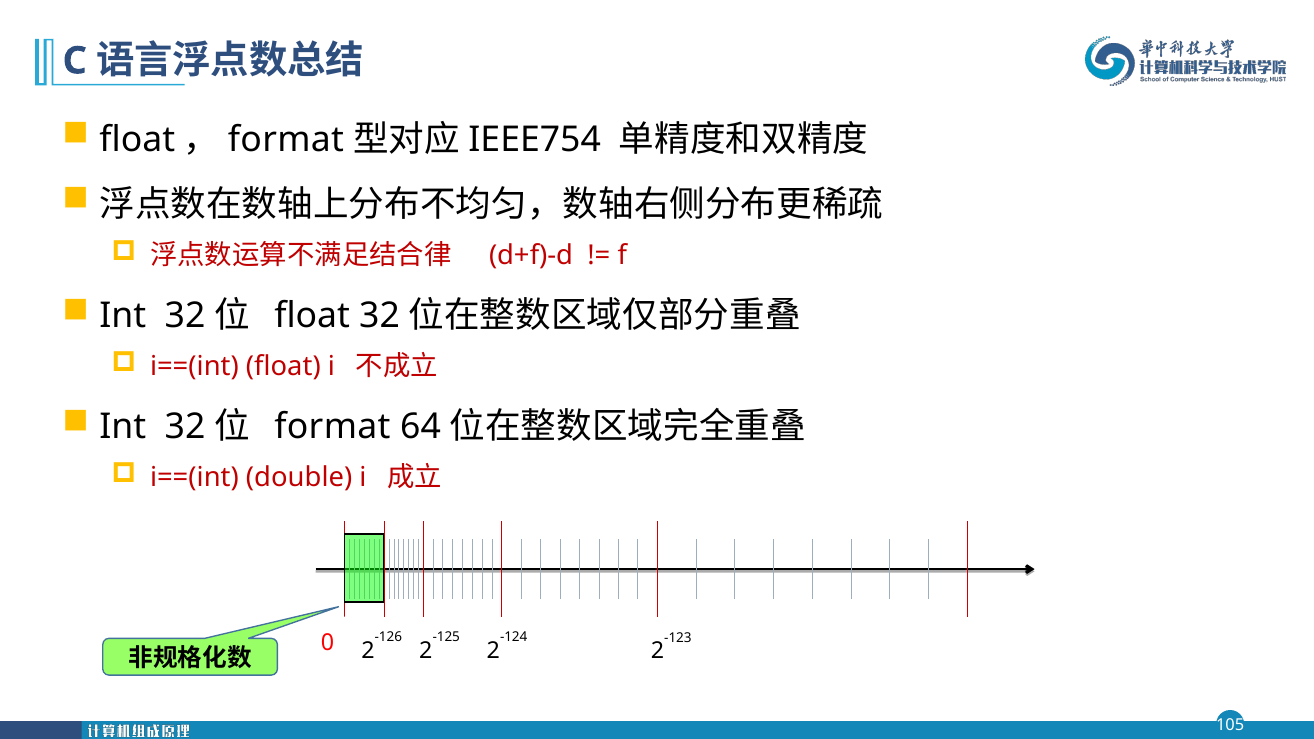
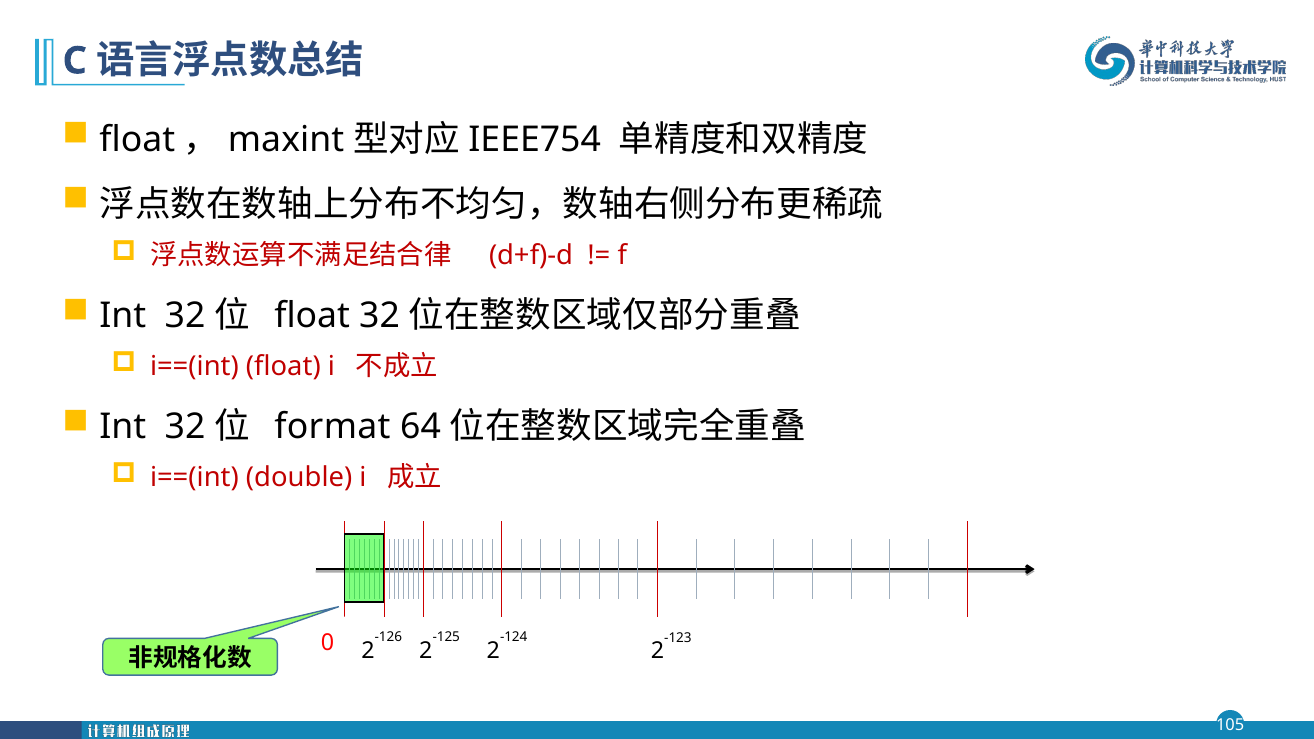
format at (286, 140): format -> maxint
